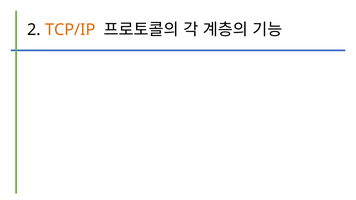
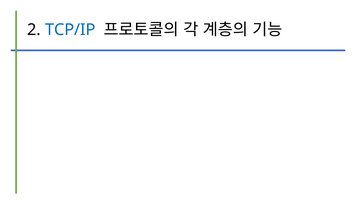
TCP/IP colour: orange -> blue
